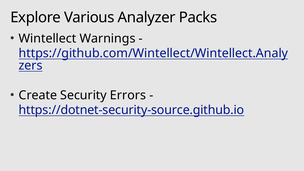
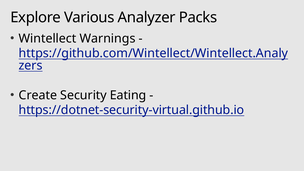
Errors: Errors -> Eating
https://dotnet-security-source.github.io: https://dotnet-security-source.github.io -> https://dotnet-security-virtual.github.io
